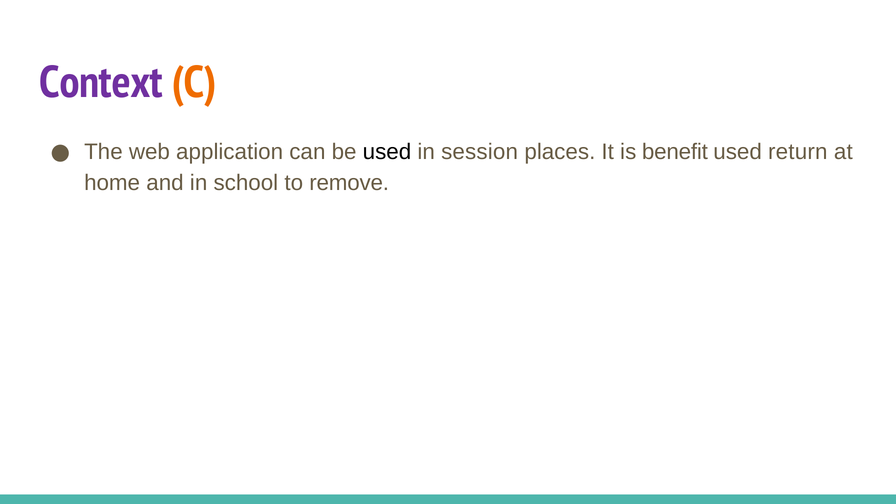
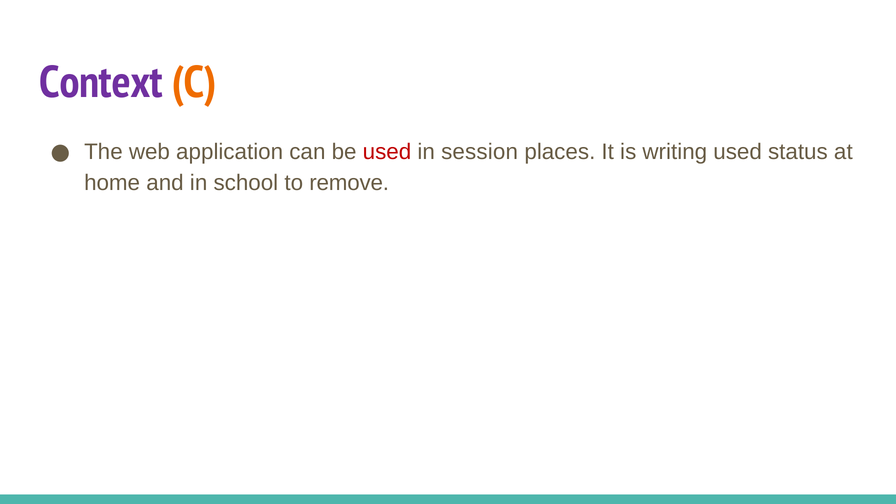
used at (387, 152) colour: black -> red
benefit: benefit -> writing
return: return -> status
